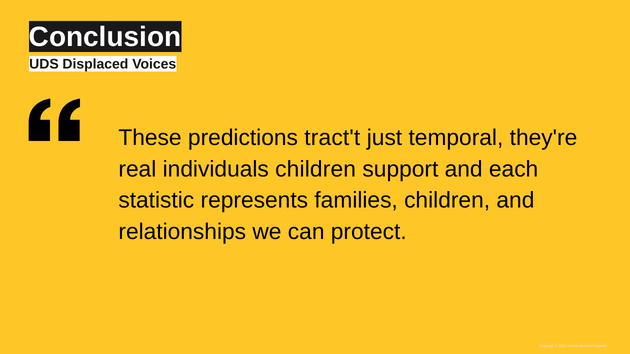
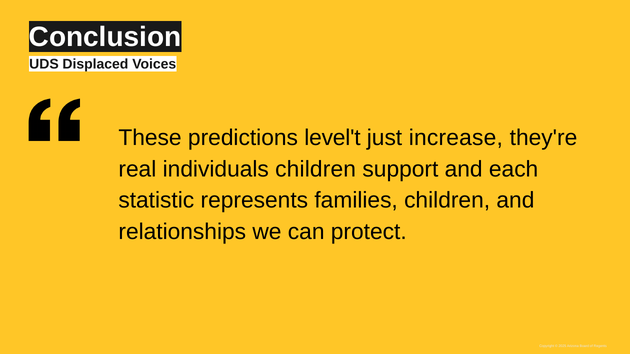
tract't: tract't -> level't
temporal: temporal -> increase
